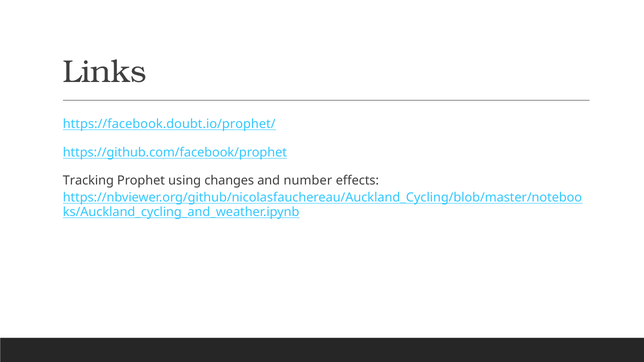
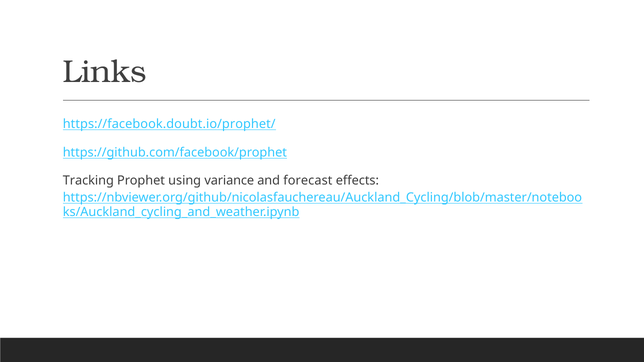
changes: changes -> variance
number: number -> forecast
